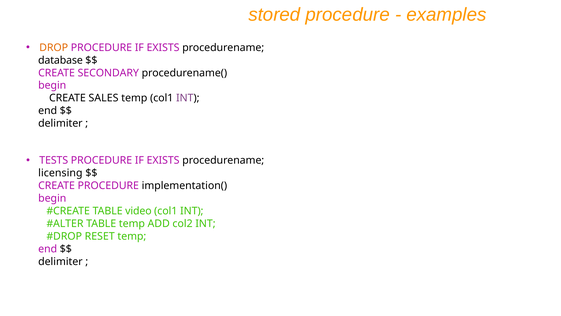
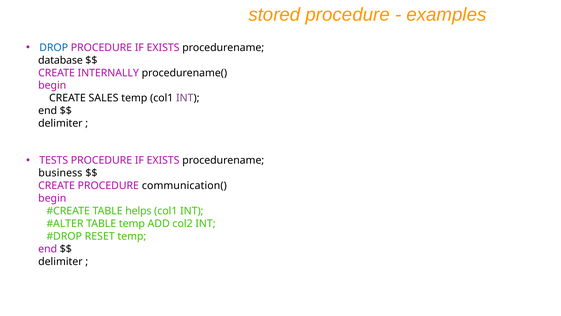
DROP colour: orange -> blue
SECONDARY: SECONDARY -> INTERNALLY
licensing: licensing -> business
implementation(: implementation( -> communication(
video: video -> helps
